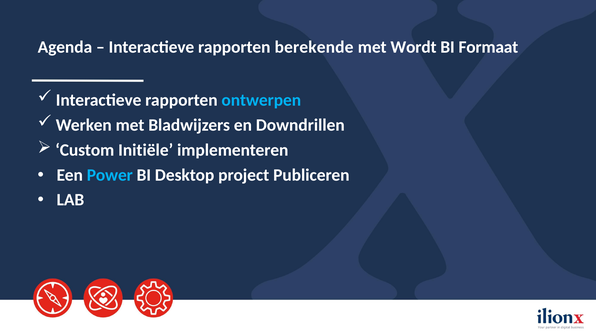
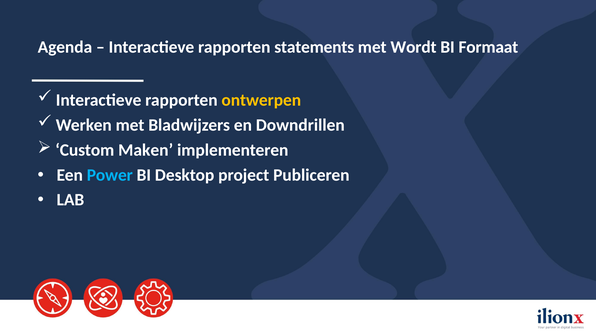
berekende: berekende -> statements
ontwerpen colour: light blue -> yellow
Initiële: Initiële -> Maken
